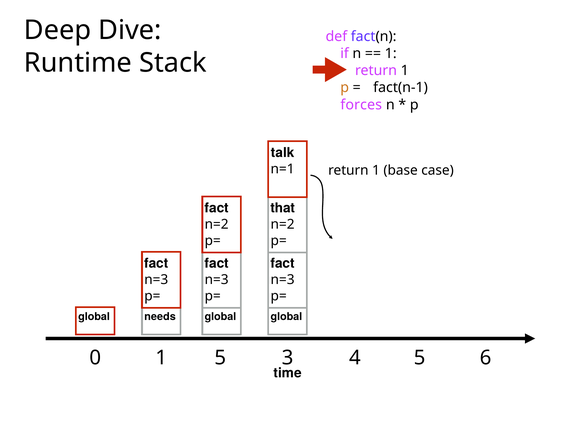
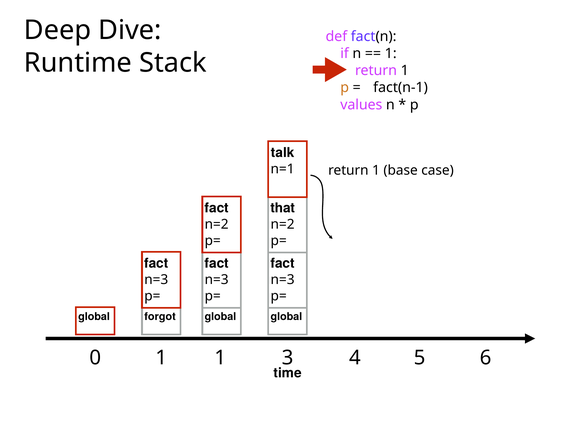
forces: forces -> values
needs: needs -> forgot
1 5: 5 -> 1
